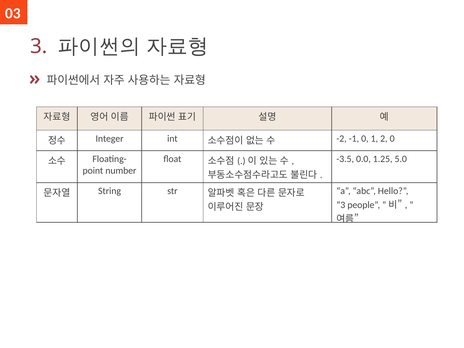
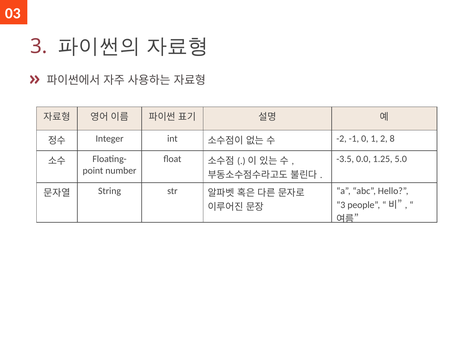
2 0: 0 -> 8
